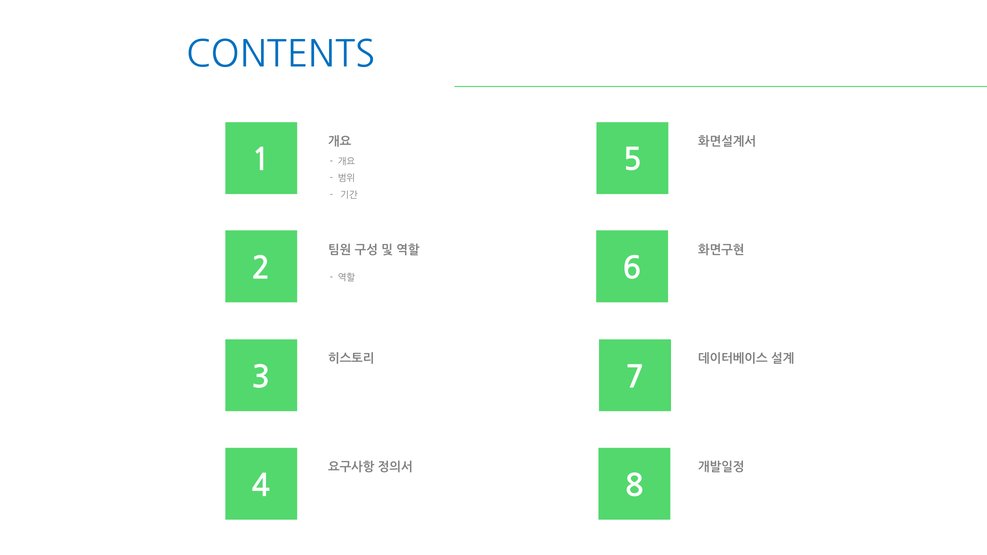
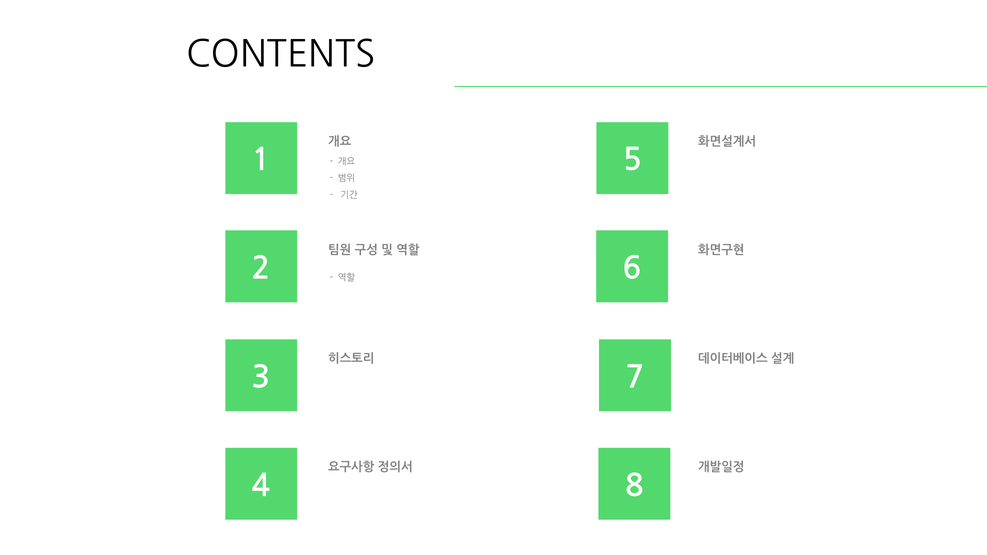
CONTENTS colour: blue -> black
